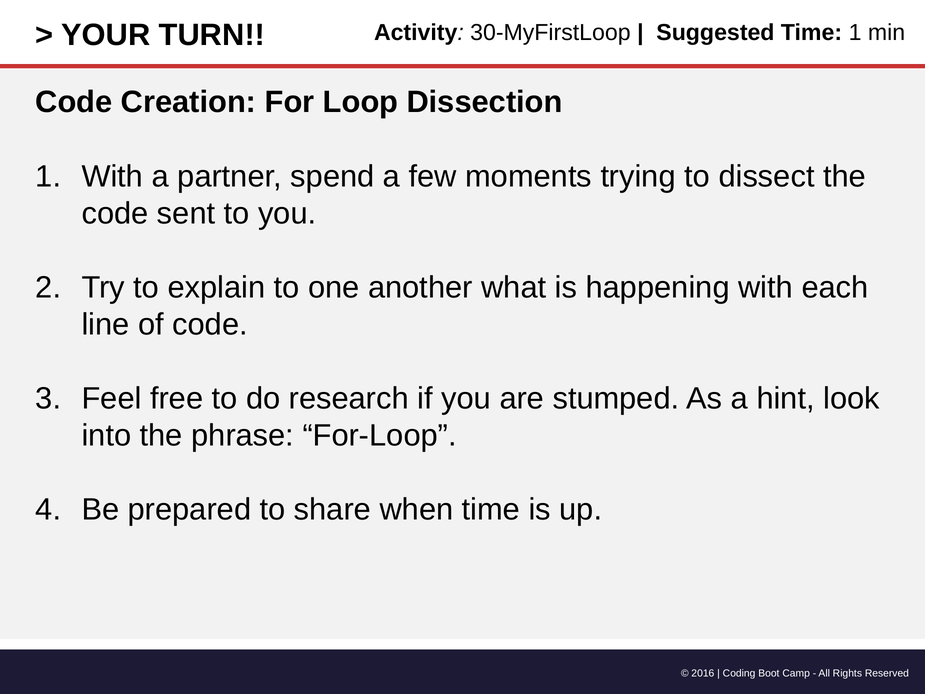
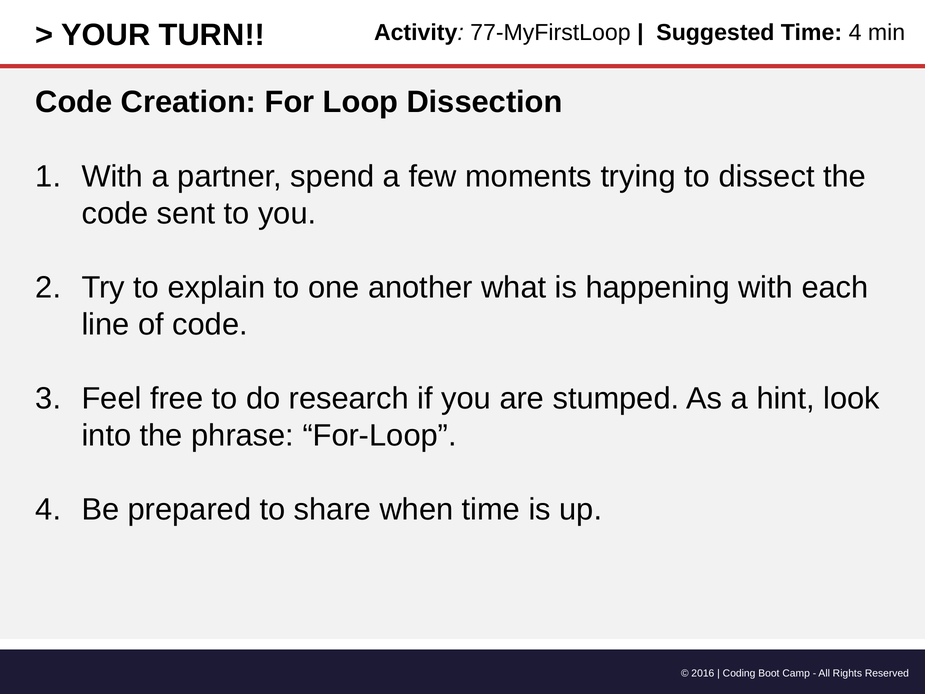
30-MyFirstLoop: 30-MyFirstLoop -> 77-MyFirstLoop
Time 1: 1 -> 4
